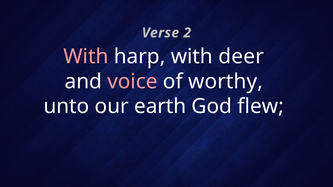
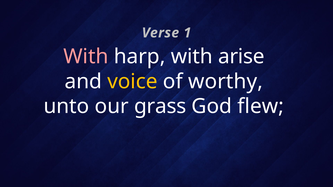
2: 2 -> 1
deer: deer -> arise
voice colour: pink -> yellow
earth: earth -> grass
